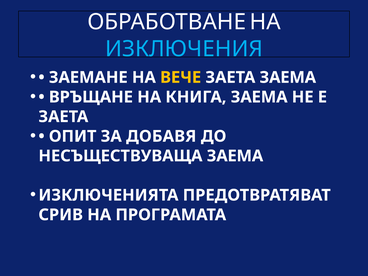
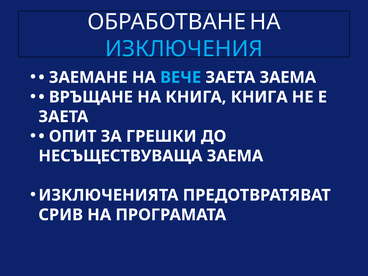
ВЕЧЕ colour: yellow -> light blue
КНИГА ЗАЕМА: ЗАЕМА -> КНИГА
ДОБАВЯ: ДОБАВЯ -> ГРЕШКИ
